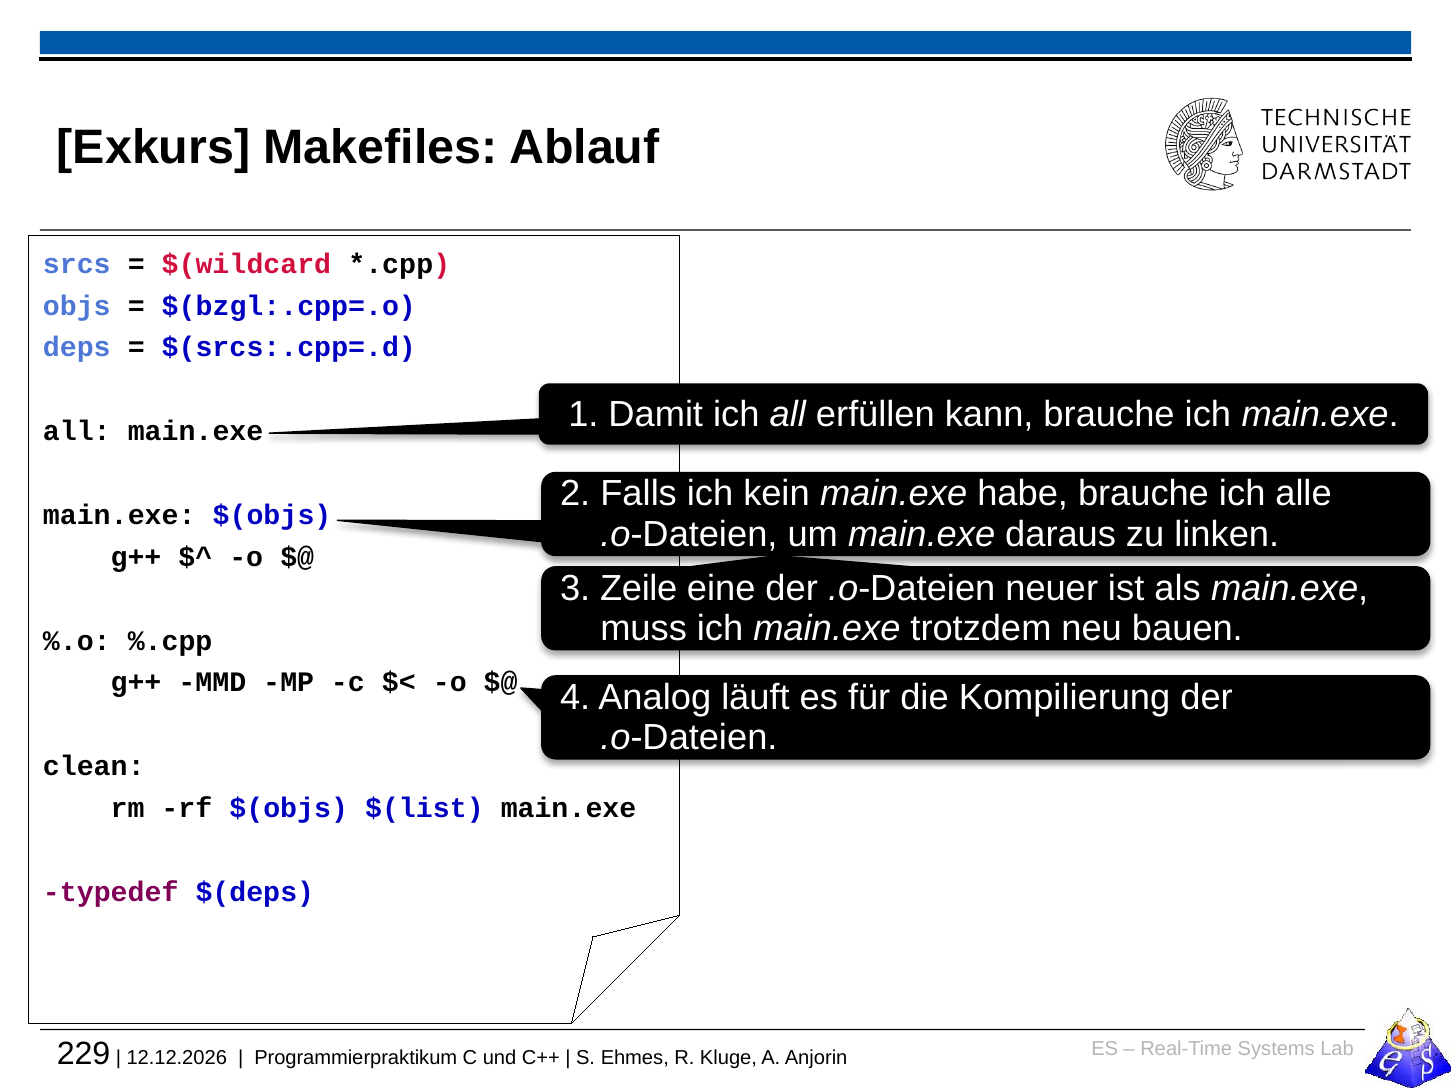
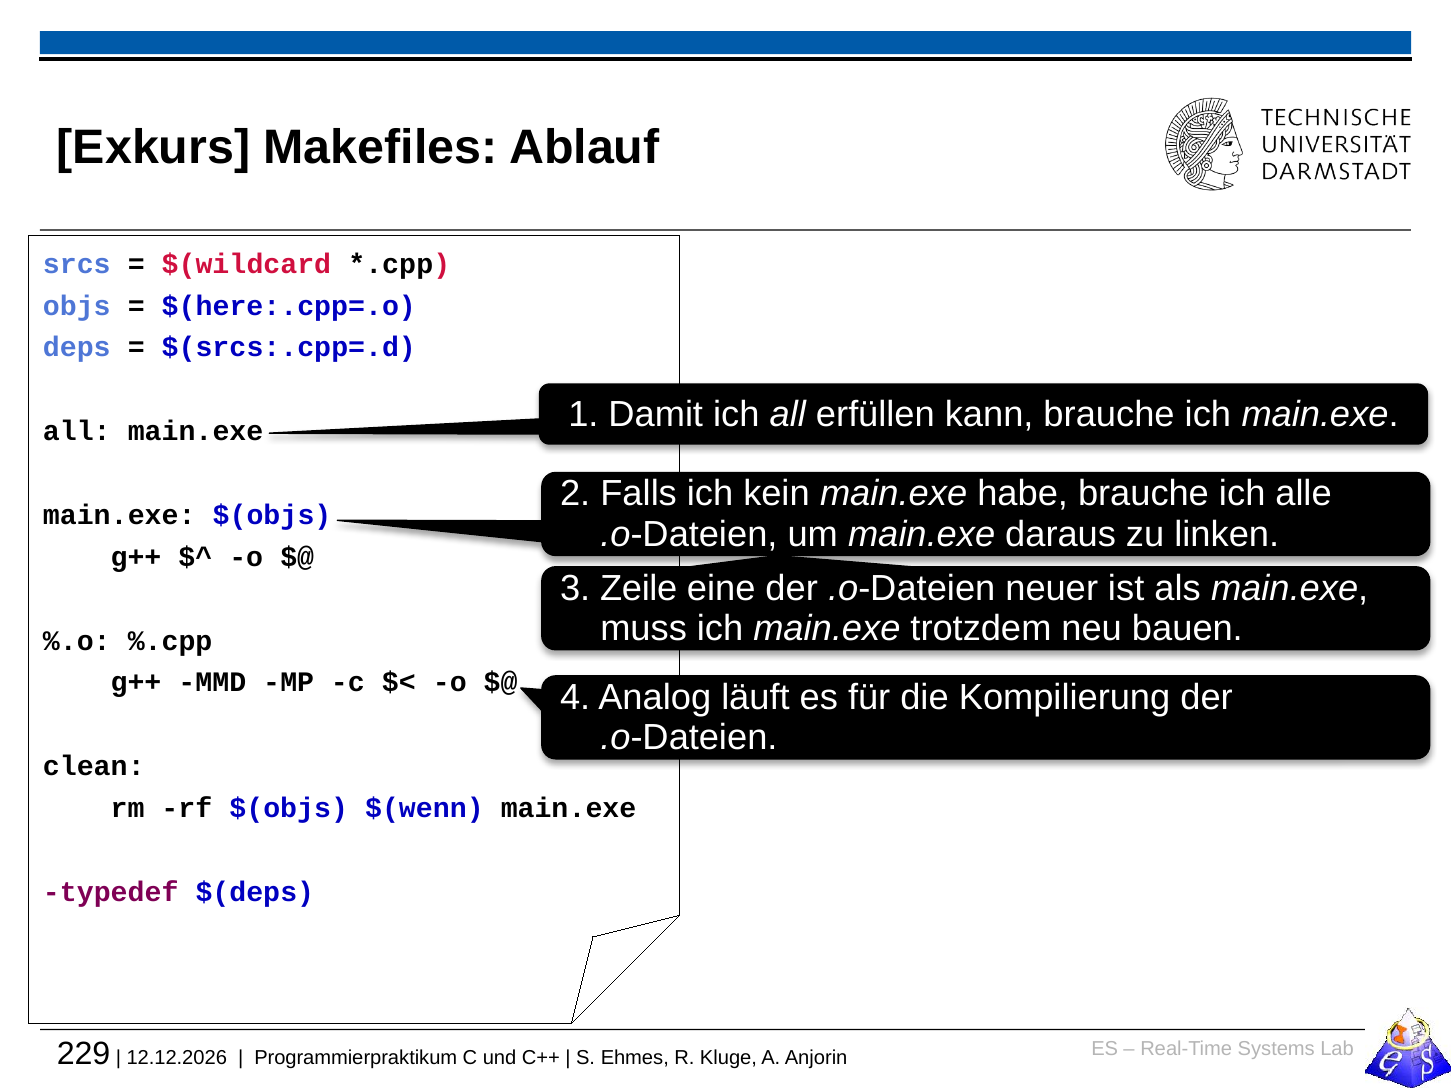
$(bzgl:.cpp=.o: $(bzgl:.cpp=.o -> $(here:.cpp=.o
$(list: $(list -> $(wenn
